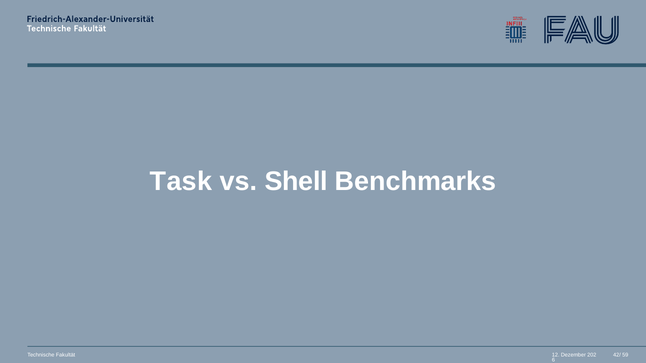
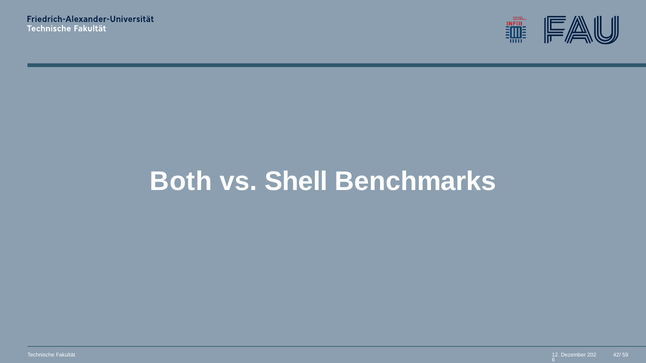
Task: Task -> Both
